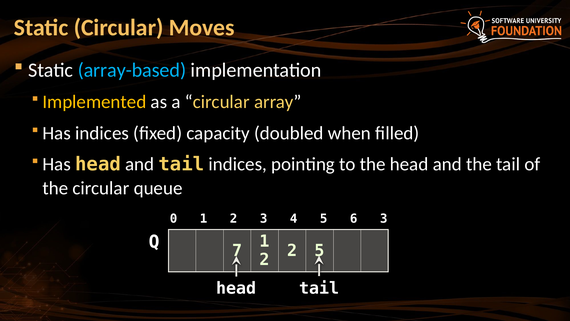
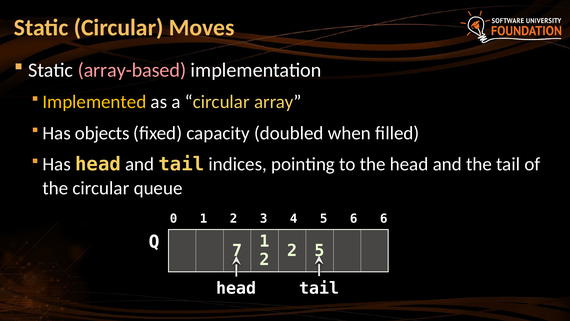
array-based colour: light blue -> pink
Has indices: indices -> objects
6 3: 3 -> 6
